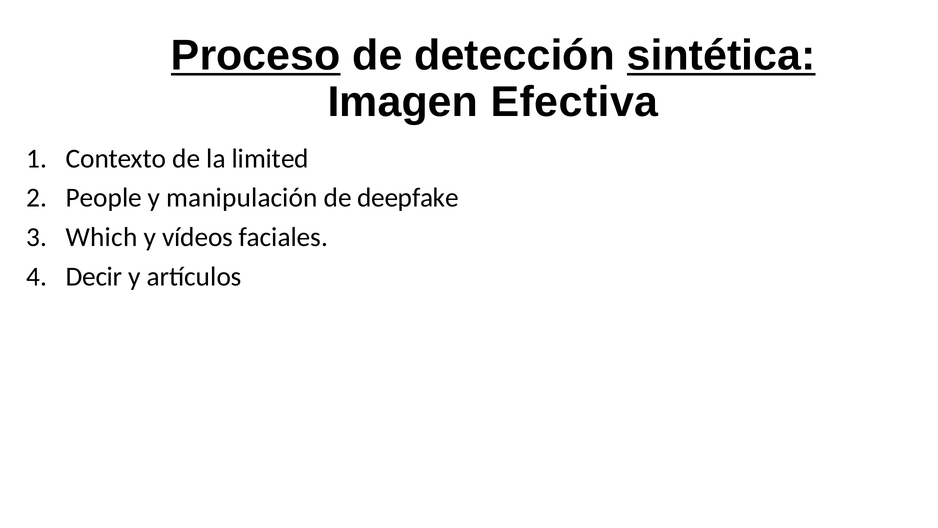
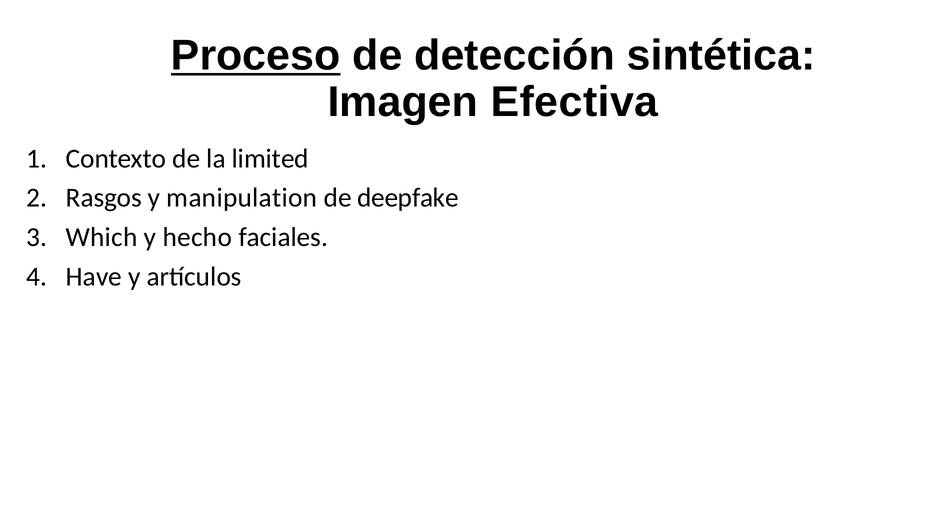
sintética underline: present -> none
People: People -> Rasgos
manipulación: manipulación -> manipulation
vídeos: vídeos -> hecho
Decir: Decir -> Have
